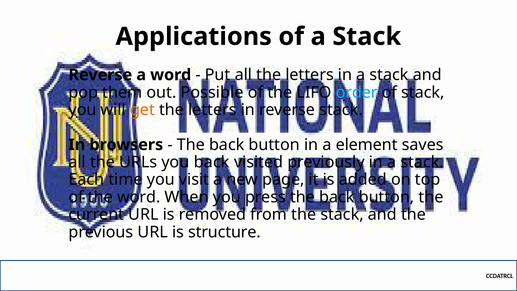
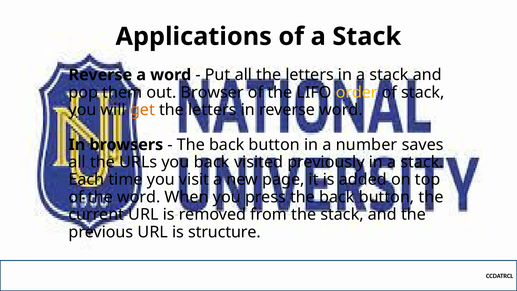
Possible: Possible -> Browser
order colour: light blue -> yellow
reverse stack: stack -> word
element: element -> number
